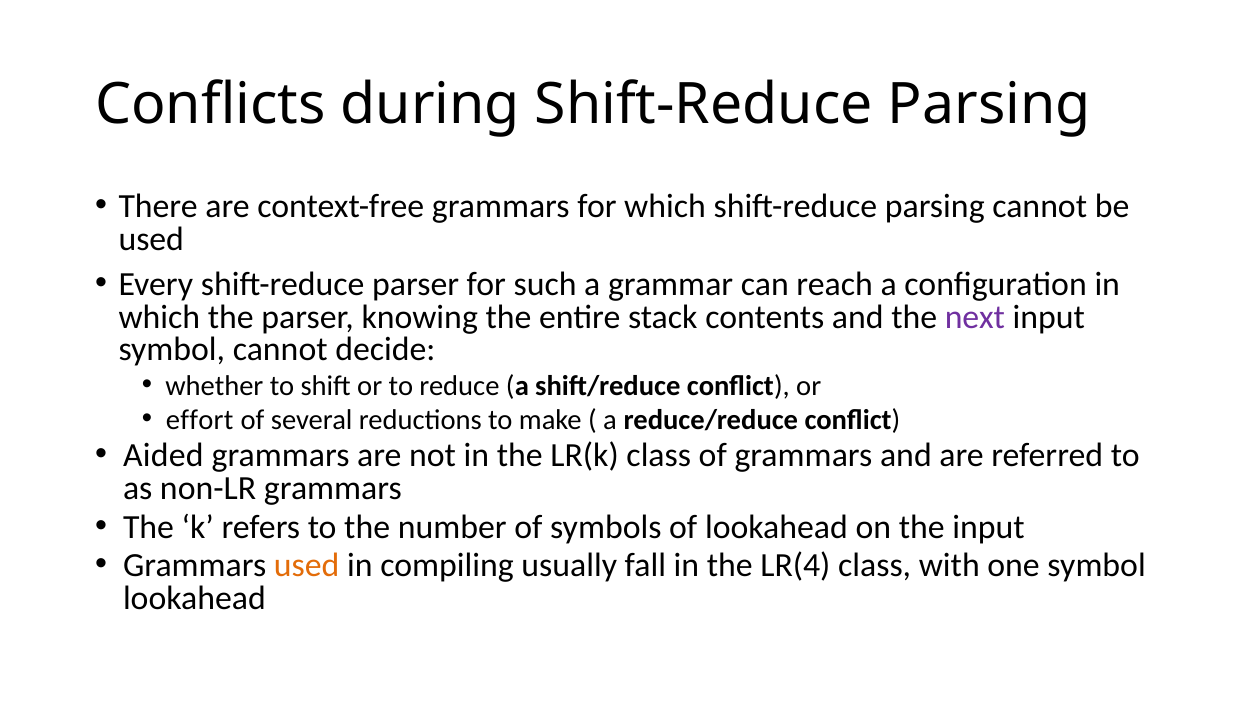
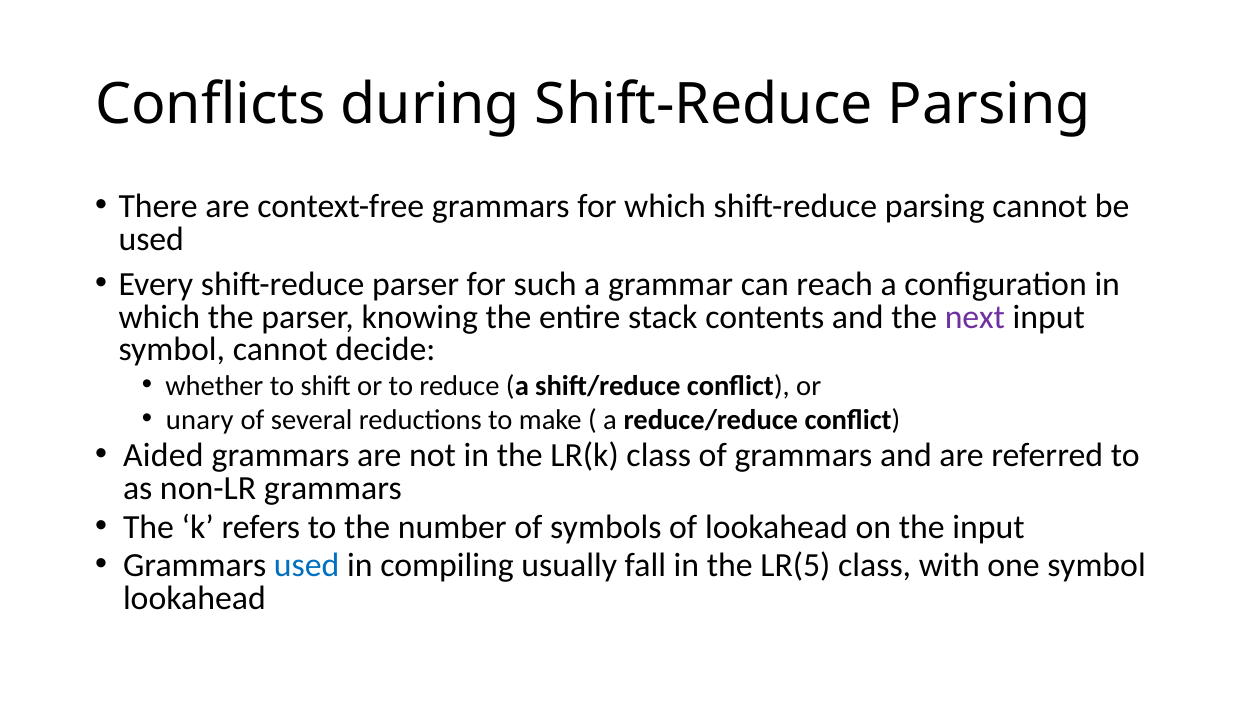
effort: effort -> unary
used at (307, 566) colour: orange -> blue
LR(4: LR(4 -> LR(5
